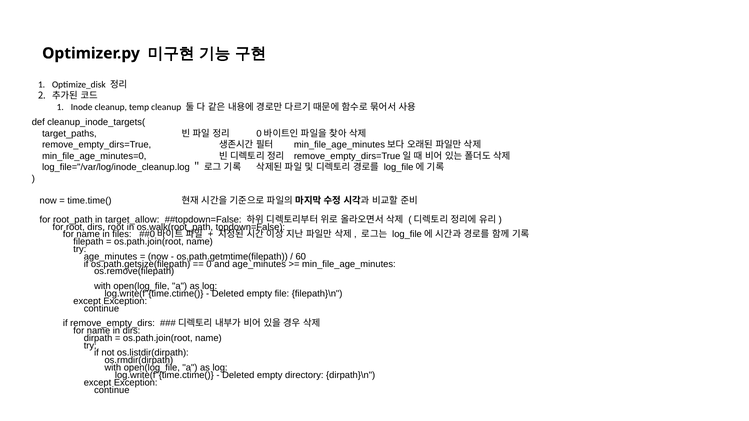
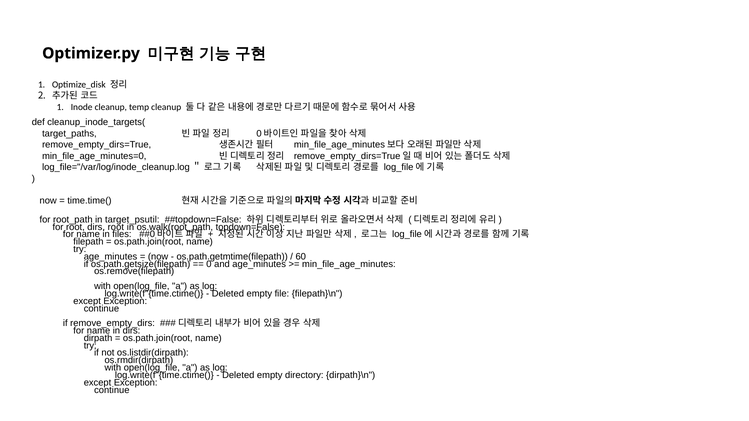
target_allow: target_allow -> target_psutil
